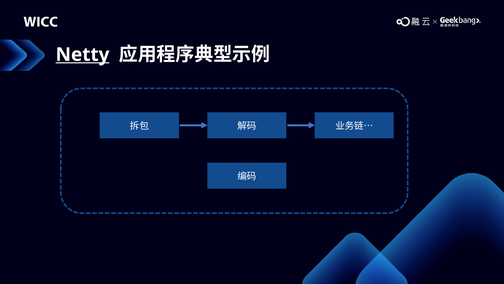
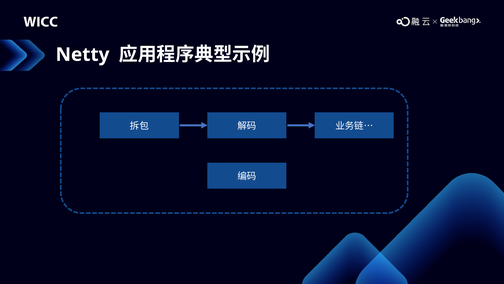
Netty underline: present -> none
